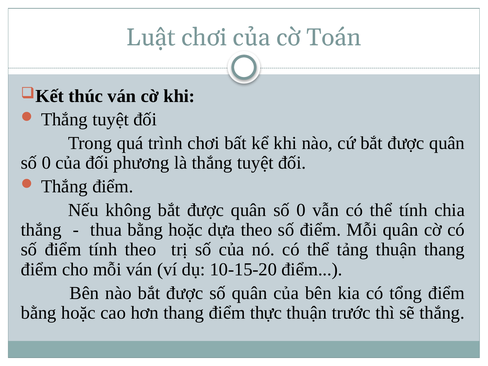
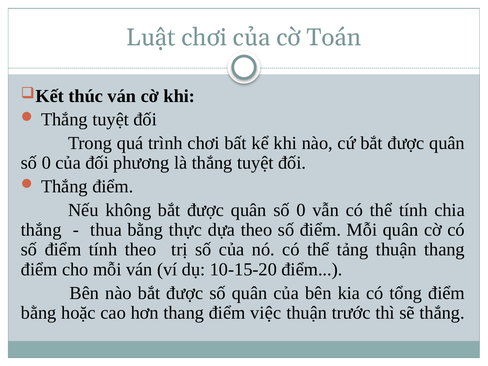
thua bằng hoặc: hoặc -> thực
thực: thực -> việc
